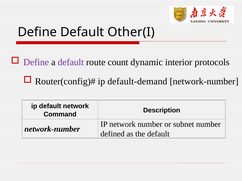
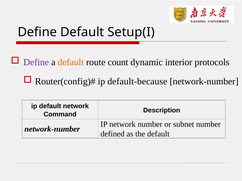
Other(I: Other(I -> Setup(I
default at (71, 62) colour: purple -> orange
default-demand: default-demand -> default-because
